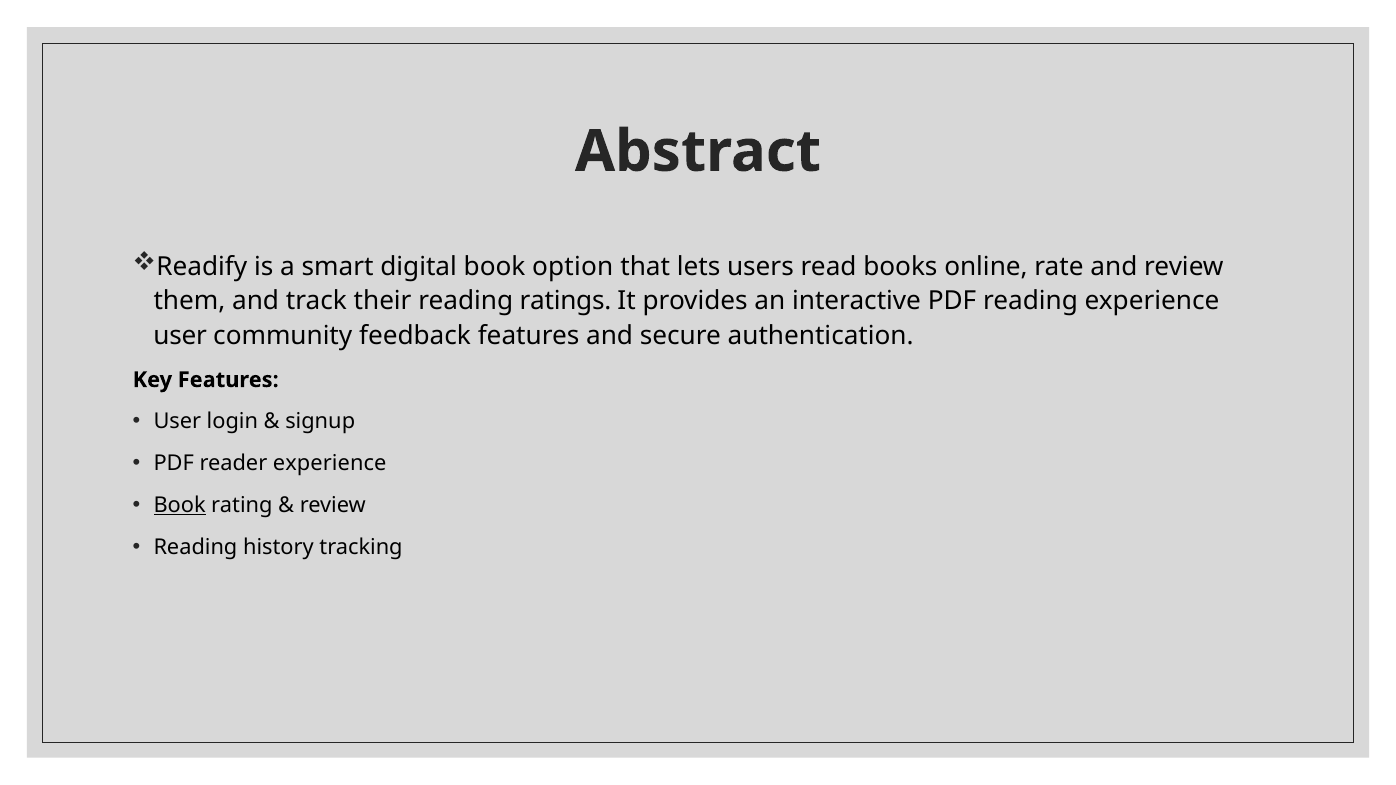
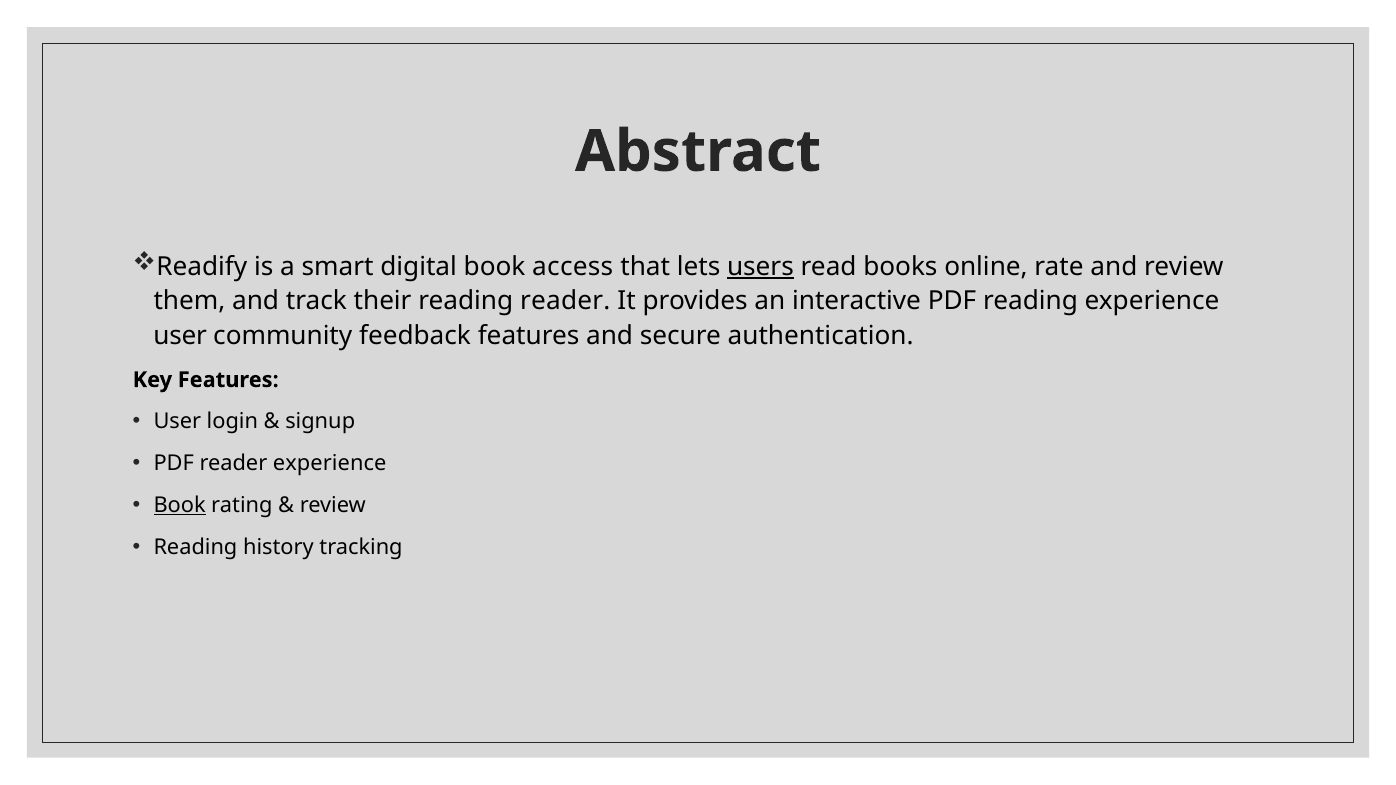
option: option -> access
users underline: none -> present
reading ratings: ratings -> reader
